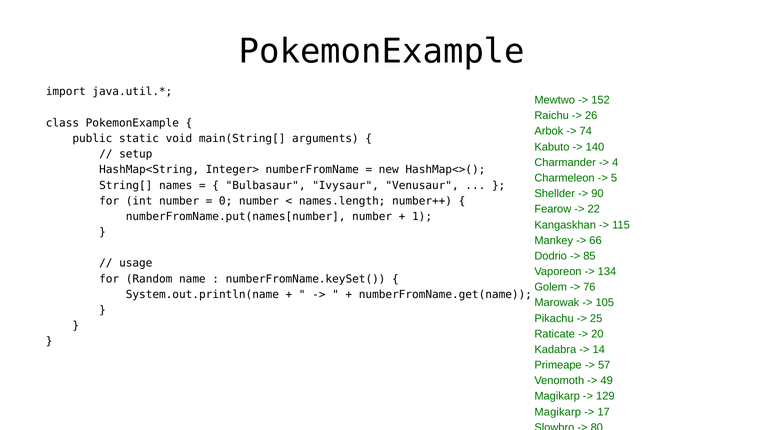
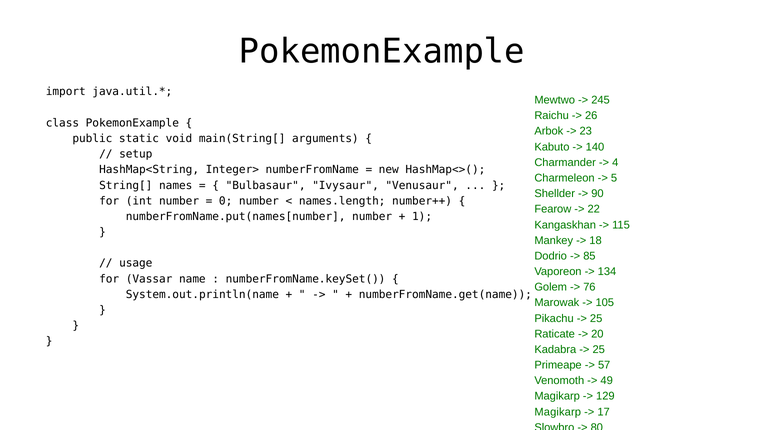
152: 152 -> 245
74 at (586, 131): 74 -> 23
66 at (596, 240): 66 -> 18
Random: Random -> Vassar
14 at (599, 349): 14 -> 25
